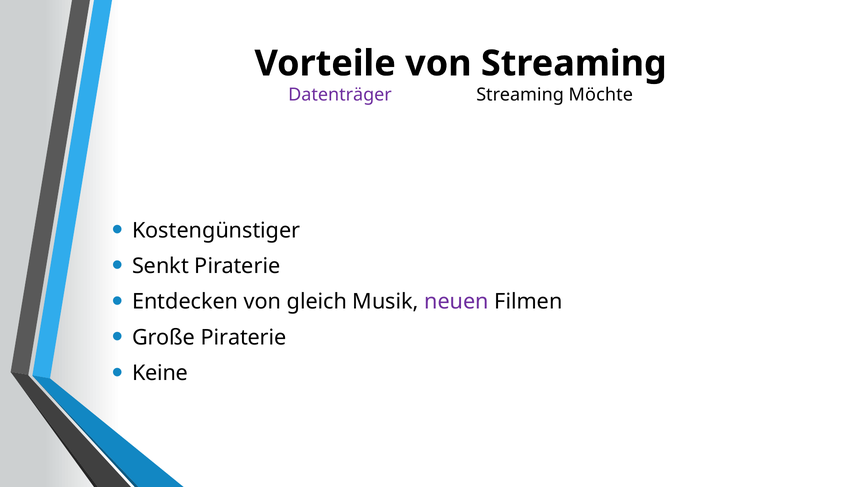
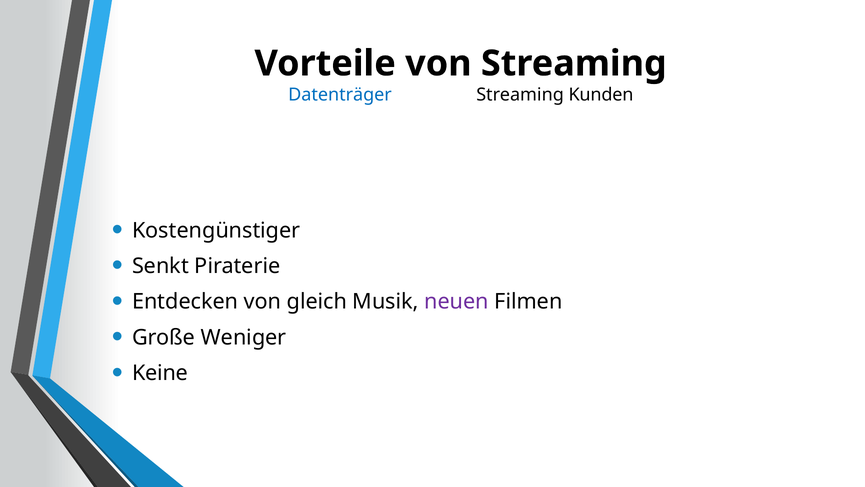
Datenträger colour: purple -> blue
Möchte: Möchte -> Kunden
Große Piraterie: Piraterie -> Weniger
